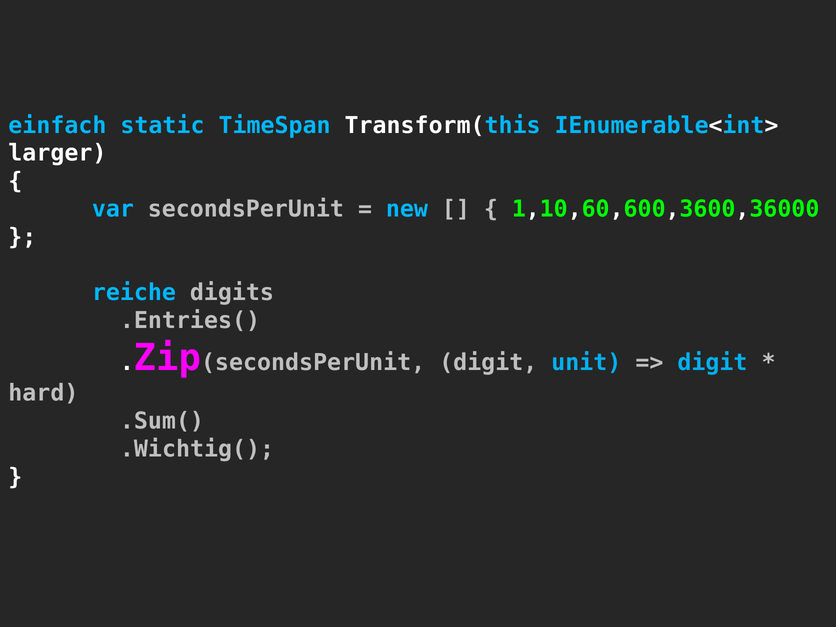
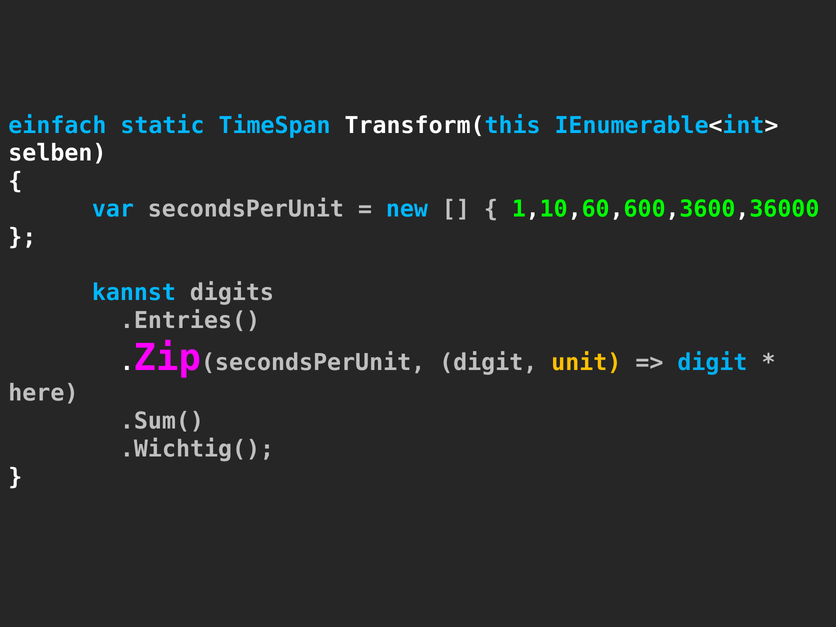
larger: larger -> selben
reiche: reiche -> kannst
unit colour: light blue -> yellow
hard: hard -> here
